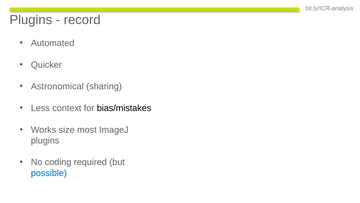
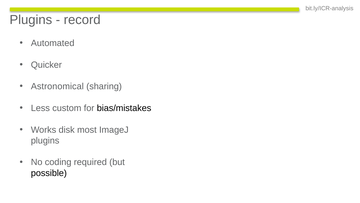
context: context -> custom
size: size -> disk
possible colour: blue -> black
